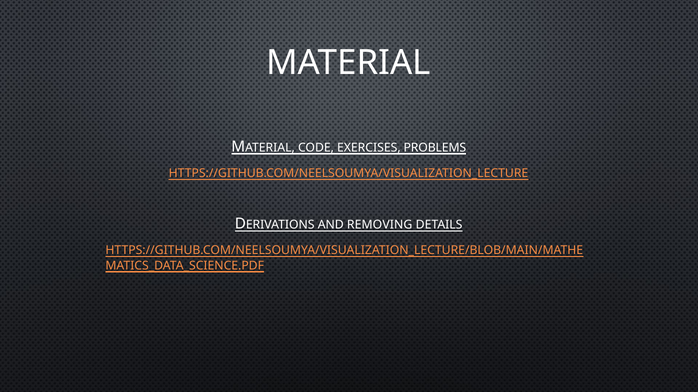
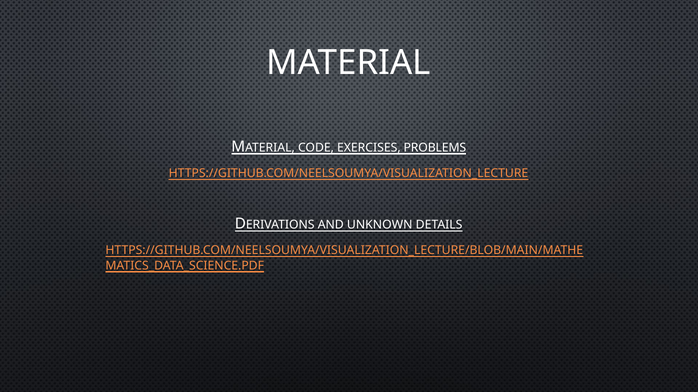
REMOVING: REMOVING -> UNKNOWN
